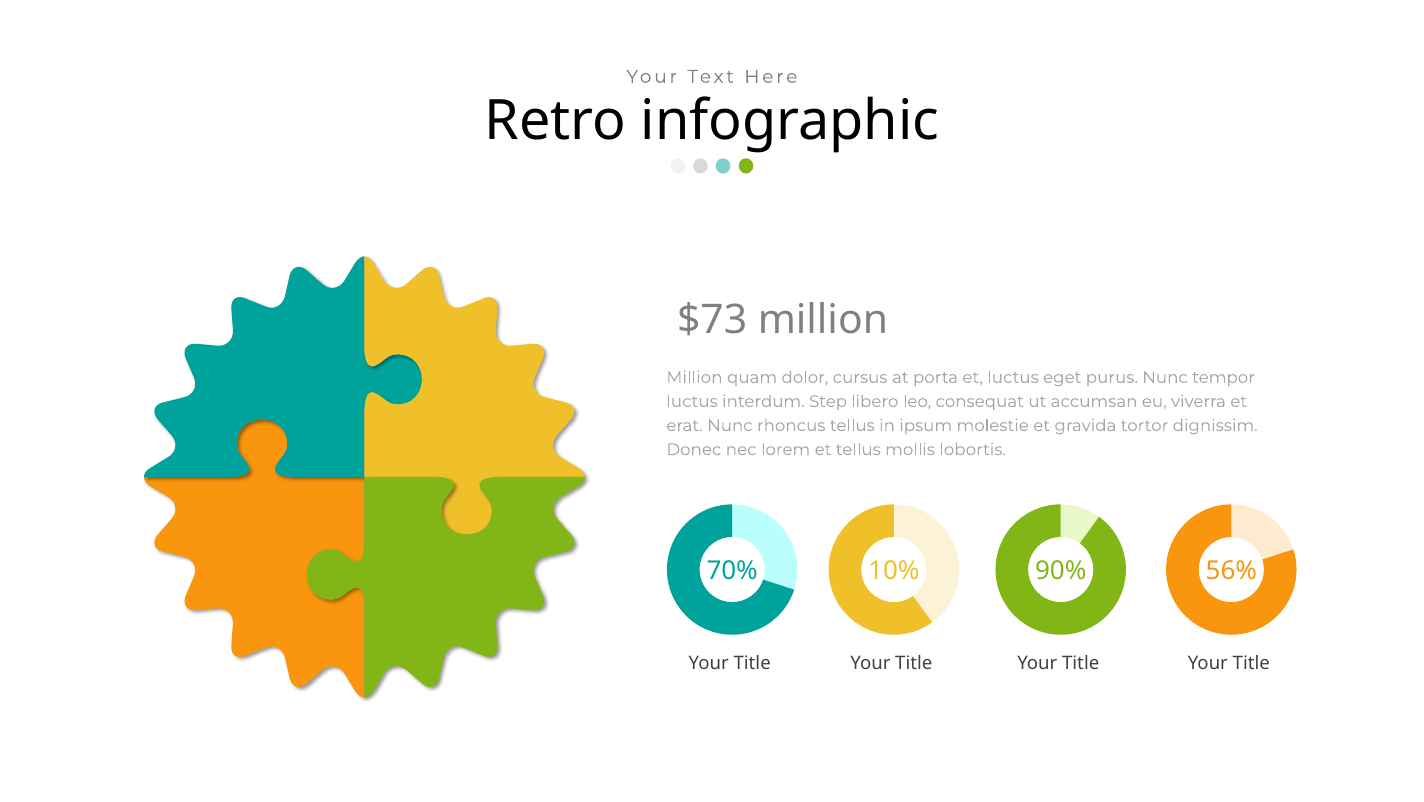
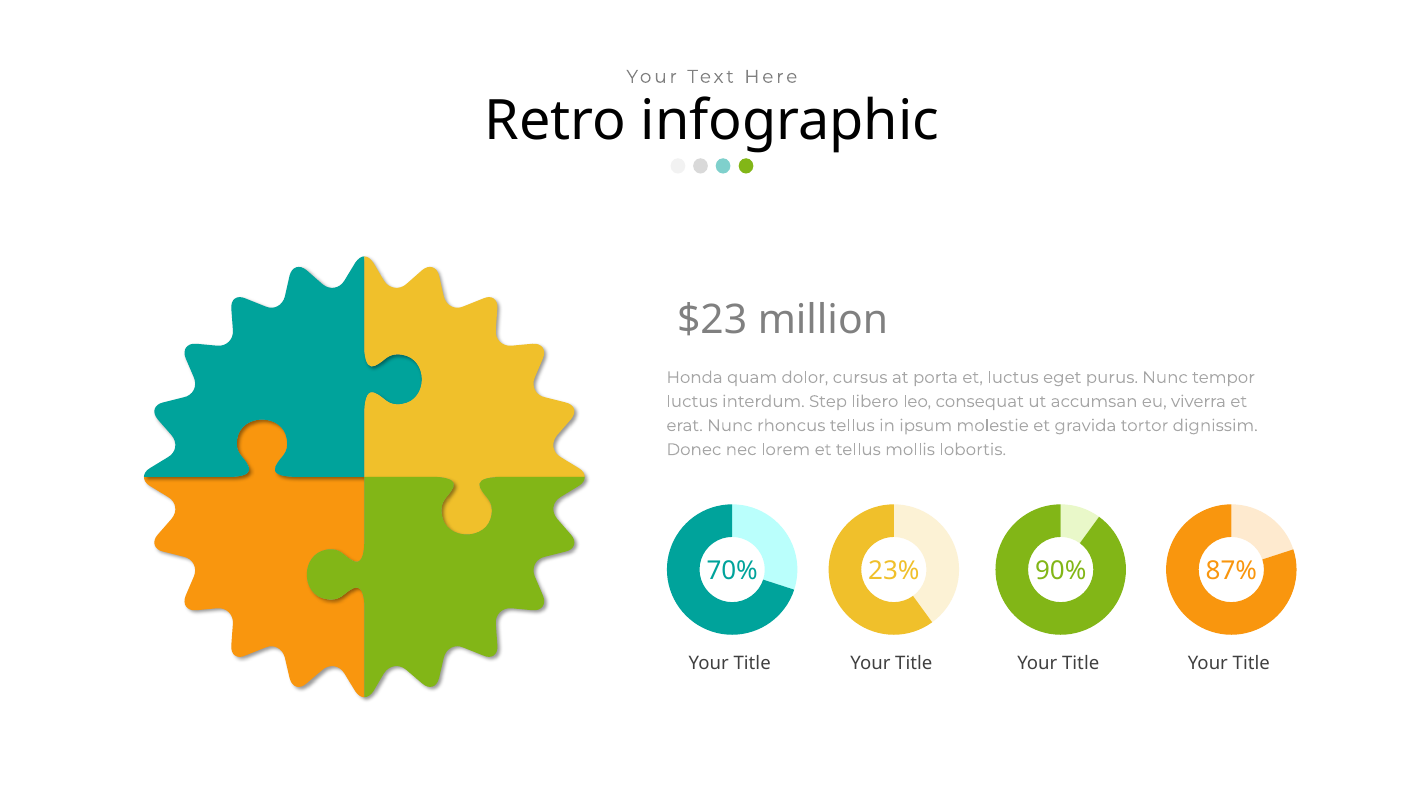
$73: $73 -> $23
Million at (694, 378): Million -> Honda
10%: 10% -> 23%
56%: 56% -> 87%
